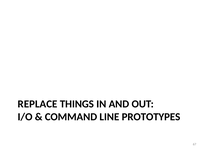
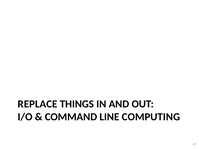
PROTOTYPES: PROTOTYPES -> COMPUTING
